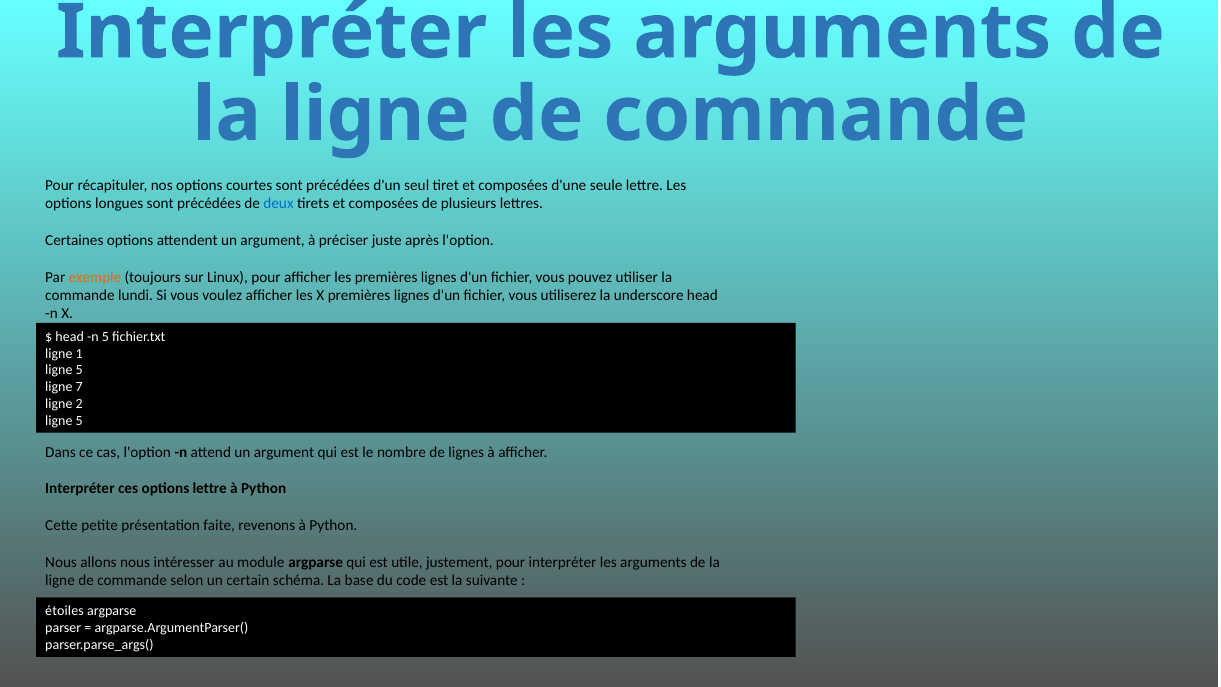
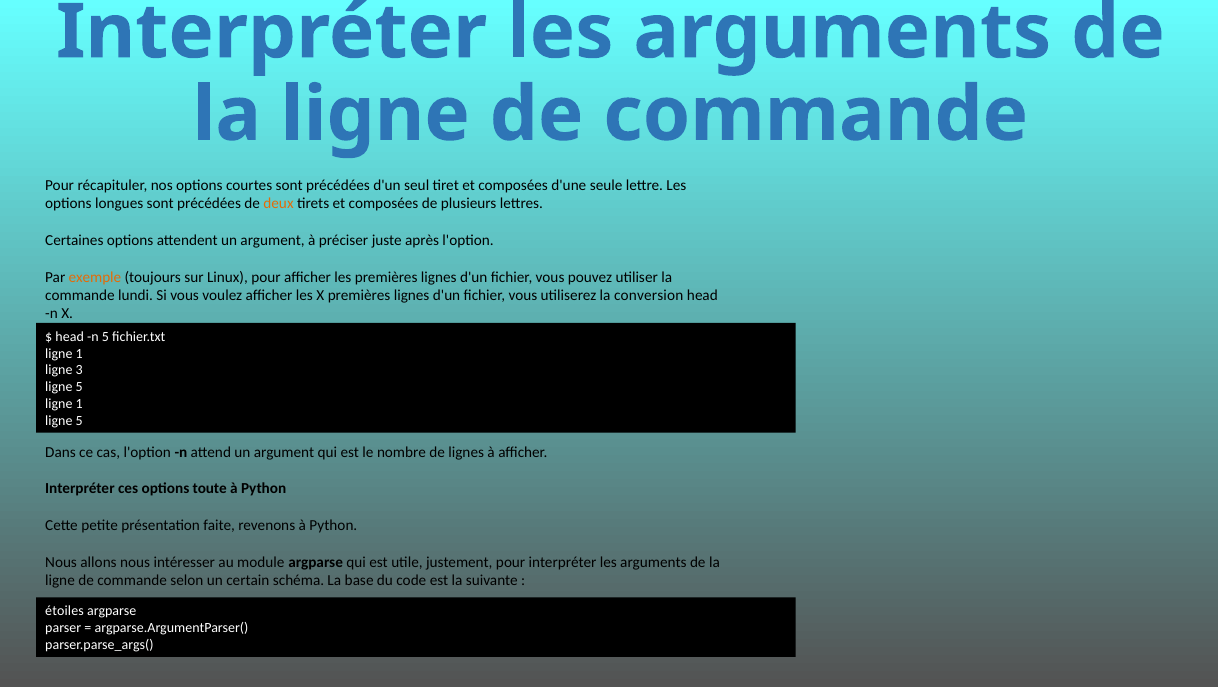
deux colour: blue -> orange
underscore: underscore -> conversion
5 at (79, 370): 5 -> 3
7 at (79, 387): 7 -> 5
2 at (79, 404): 2 -> 1
options lettre: lettre -> toute
